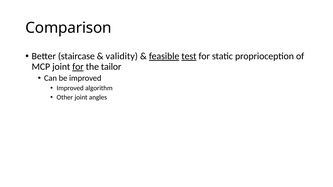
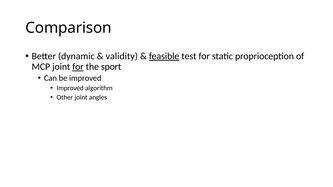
staircase: staircase -> dynamic
test underline: present -> none
tailor: tailor -> sport
